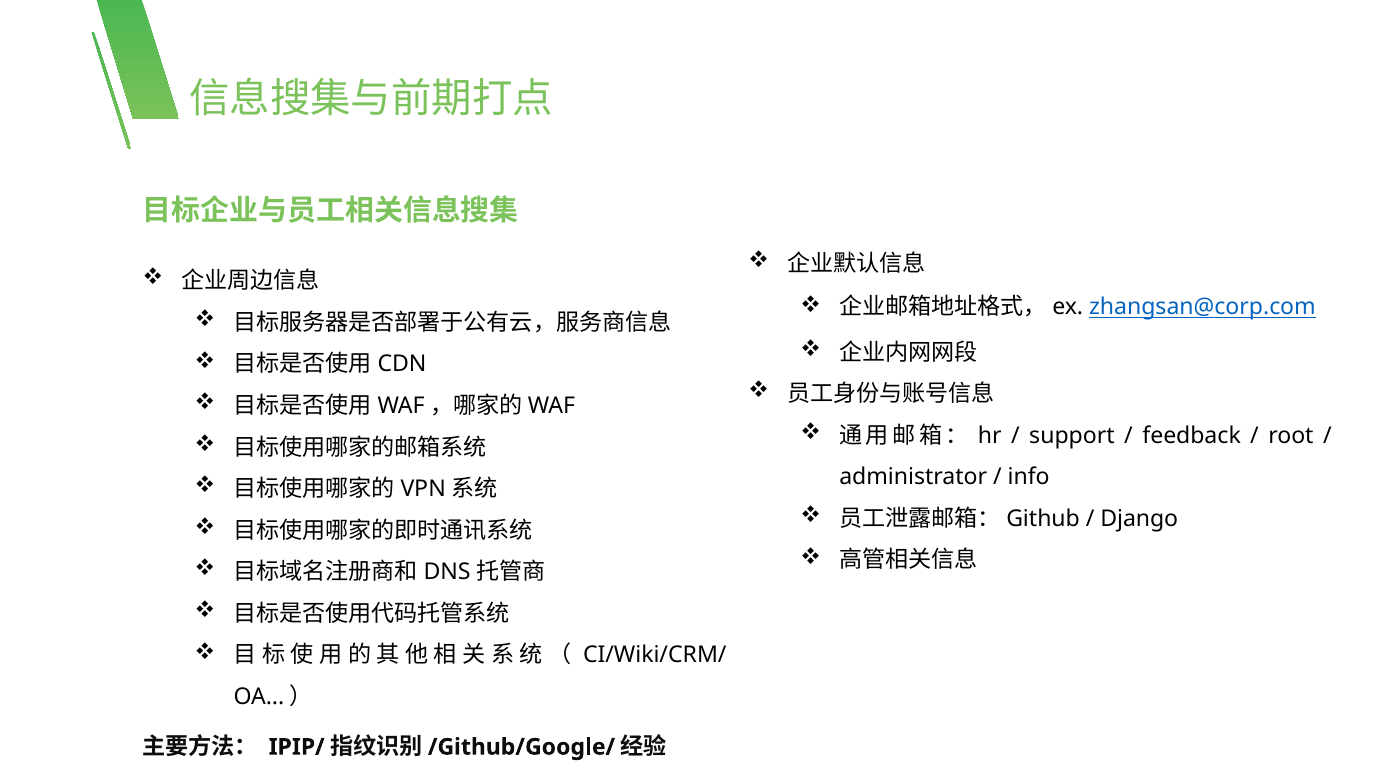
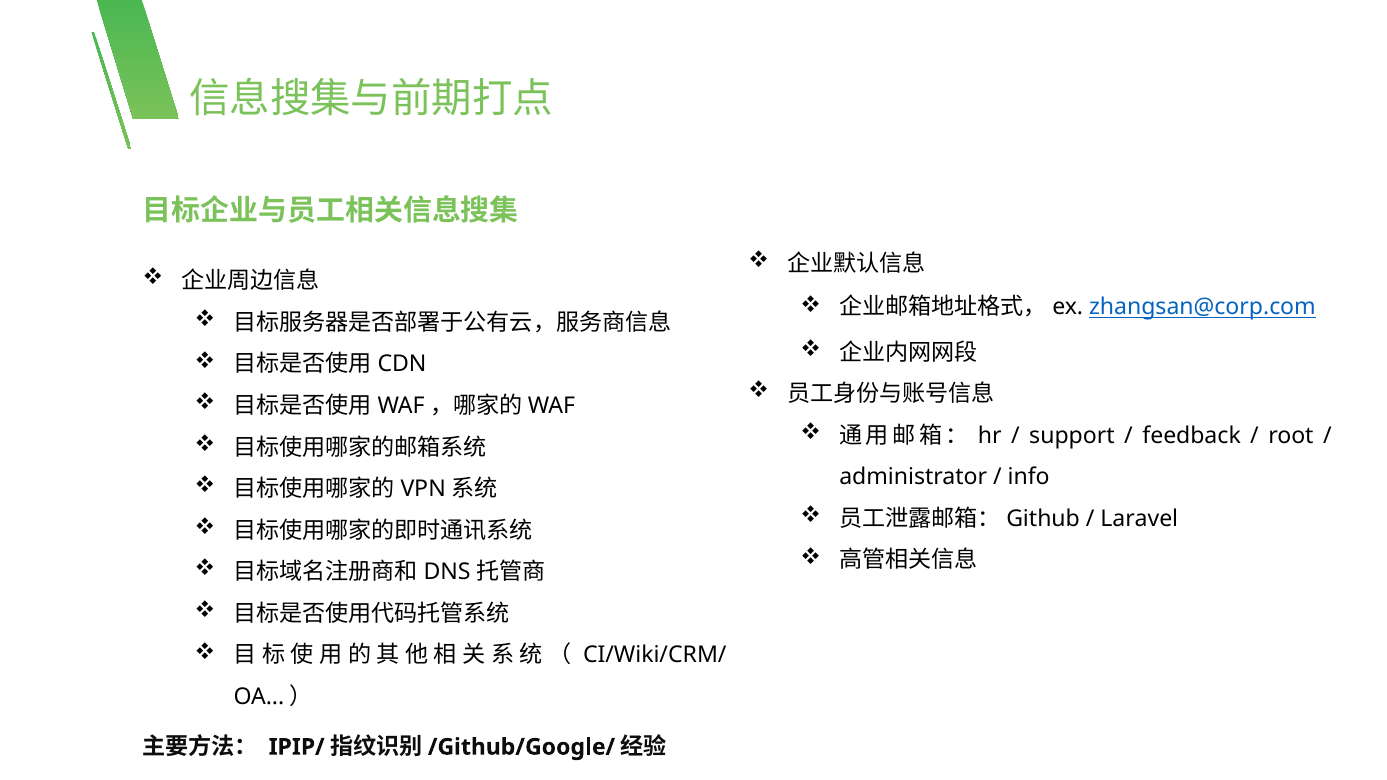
Django: Django -> Laravel
